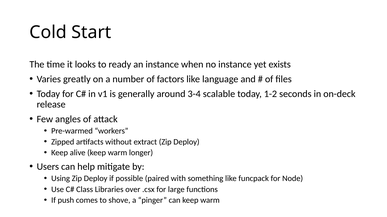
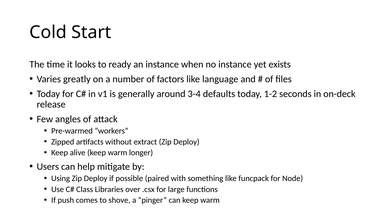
scalable: scalable -> defaults
